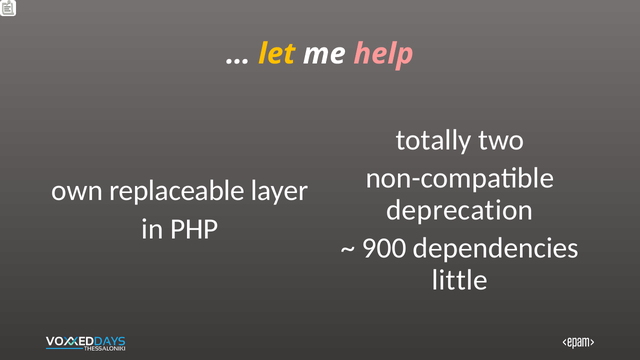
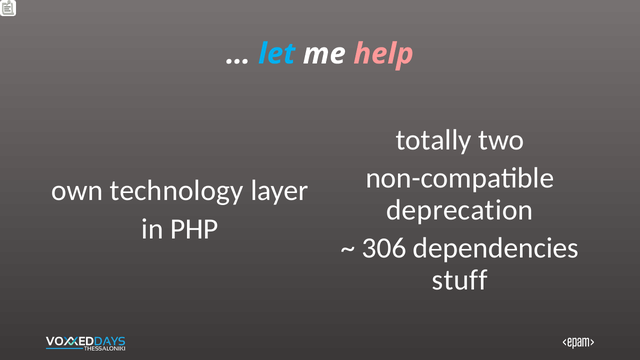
let colour: yellow -> light blue
replaceable: replaceable -> technology
900: 900 -> 306
little: little -> stuff
